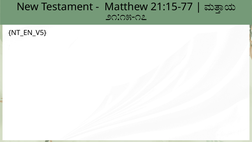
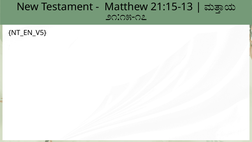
21:15-77: 21:15-77 -> 21:15-13
